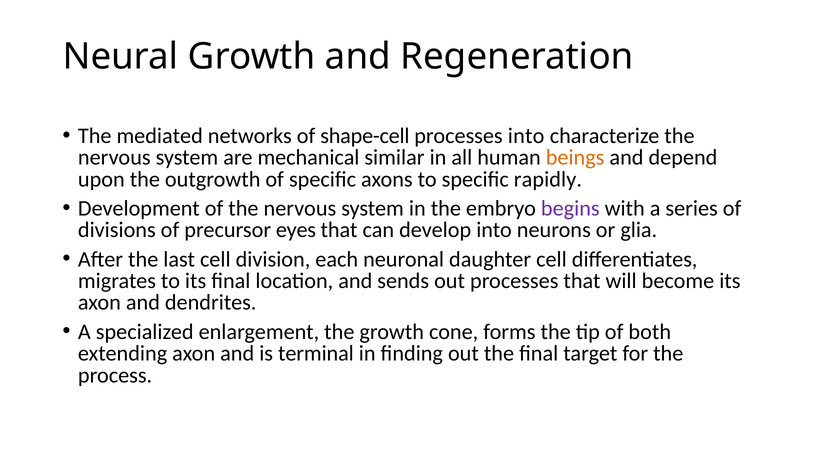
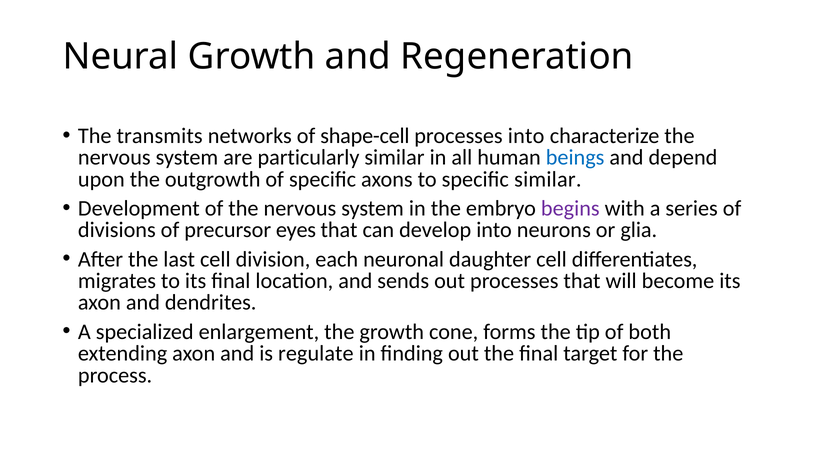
mediated: mediated -> transmits
mechanical: mechanical -> particularly
beings colour: orange -> blue
specific rapidly: rapidly -> similar
terminal: terminal -> regulate
